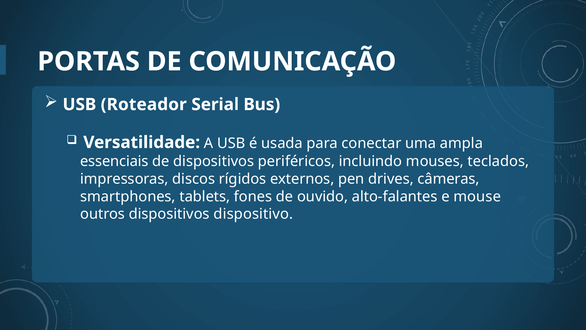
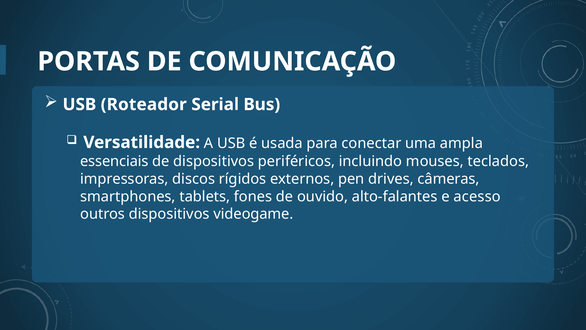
mouse: mouse -> acesso
dispositivo: dispositivo -> videogame
